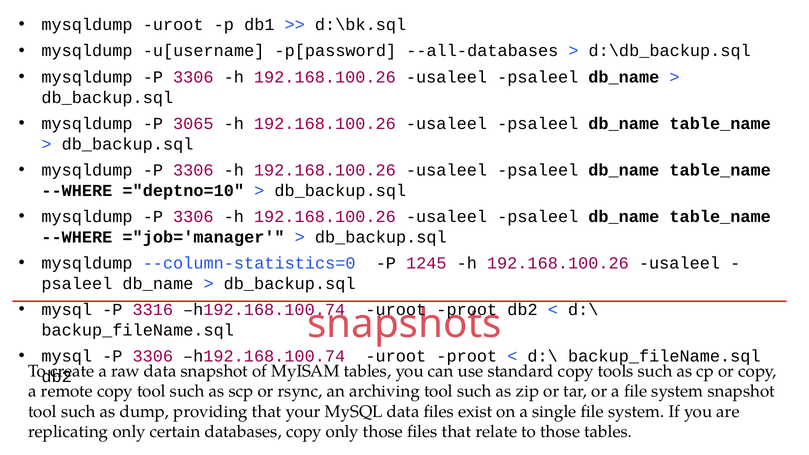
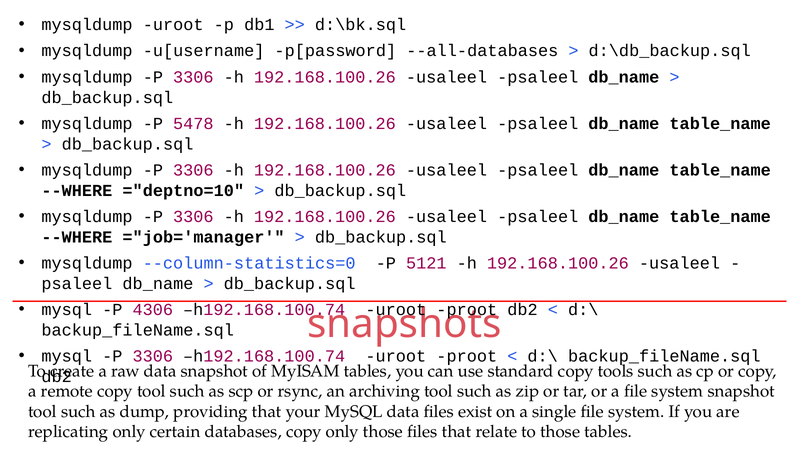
3065: 3065 -> 5478
1245: 1245 -> 5121
3316: 3316 -> 4306
